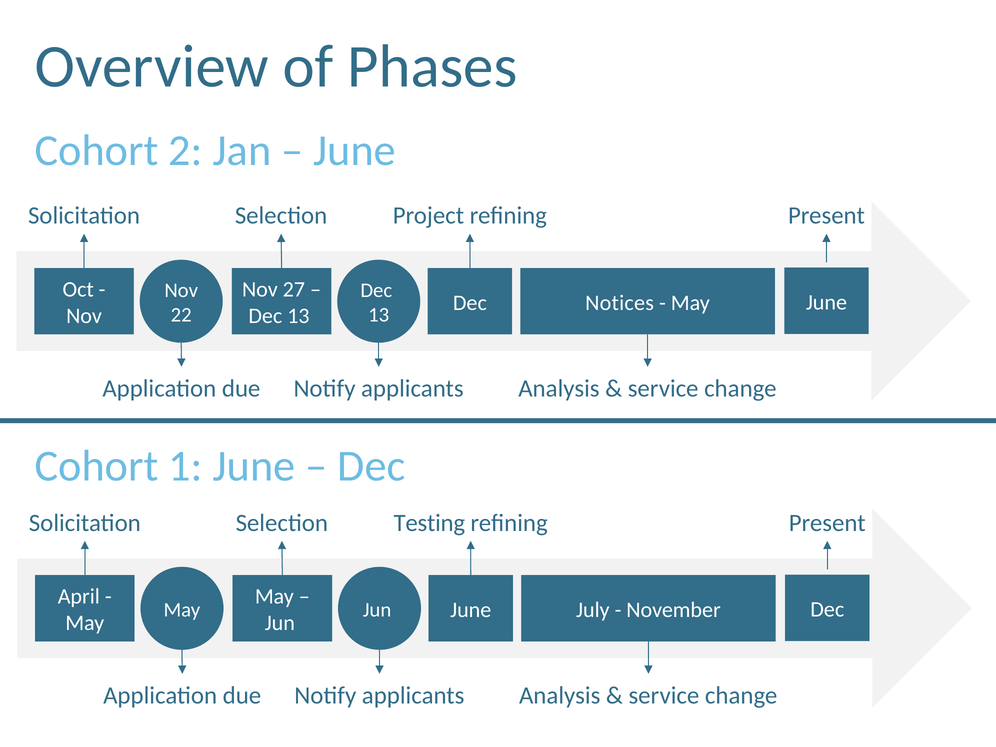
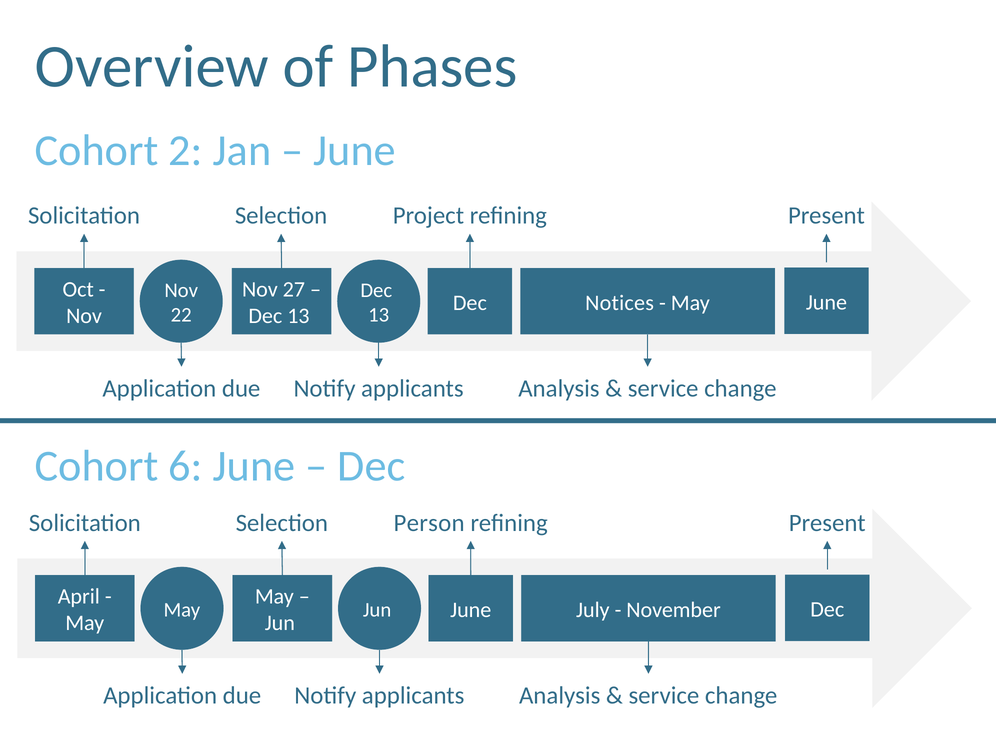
1: 1 -> 6
Testing: Testing -> Person
